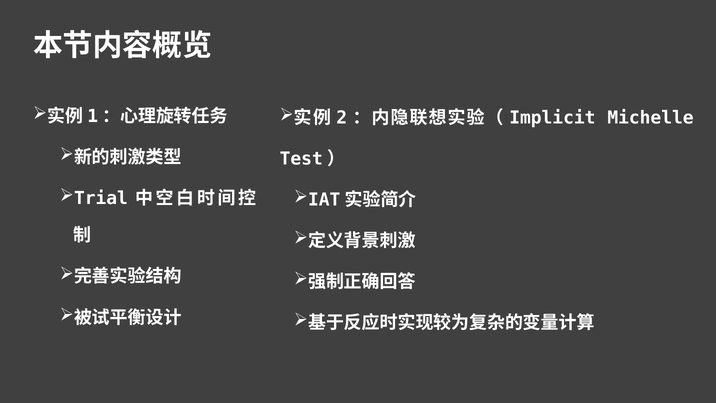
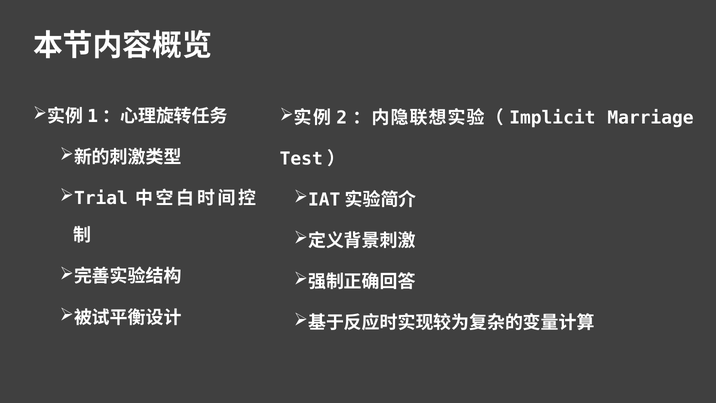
Michelle: Michelle -> Marriage
